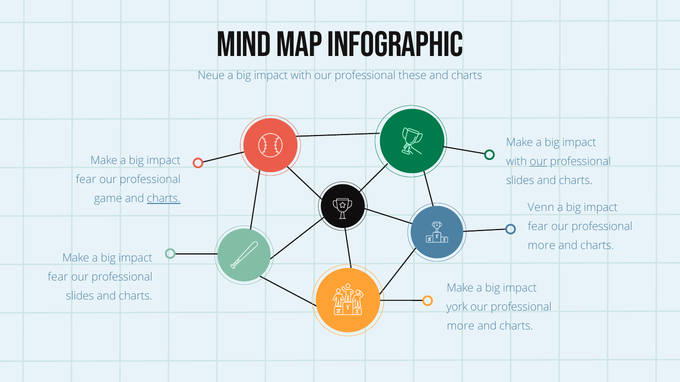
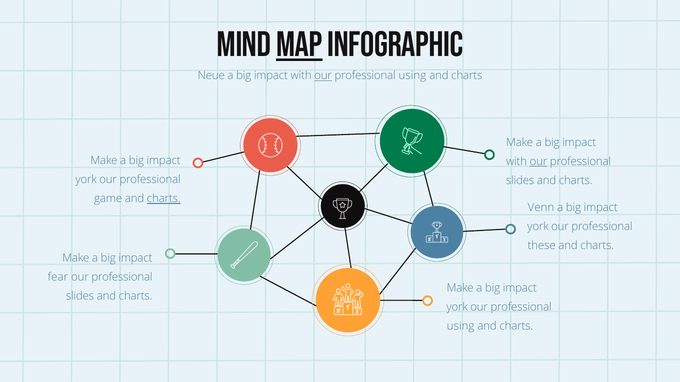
Map underline: none -> present
our at (323, 76) underline: none -> present
these at (412, 76): these -> using
fear at (86, 180): fear -> york
fear at (538, 227): fear -> york
more at (542, 246): more -> these
more at (461, 327): more -> using
